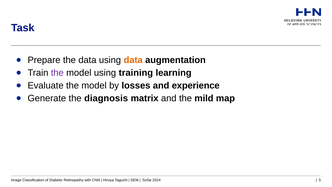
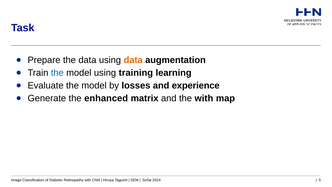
the at (57, 73) colour: purple -> blue
diagnosis: diagnosis -> enhanced
the mild: mild -> with
